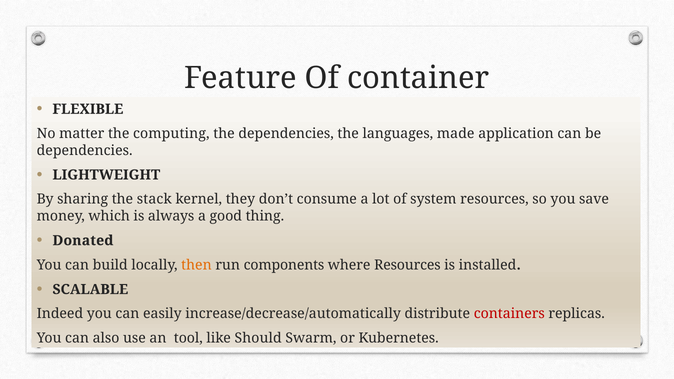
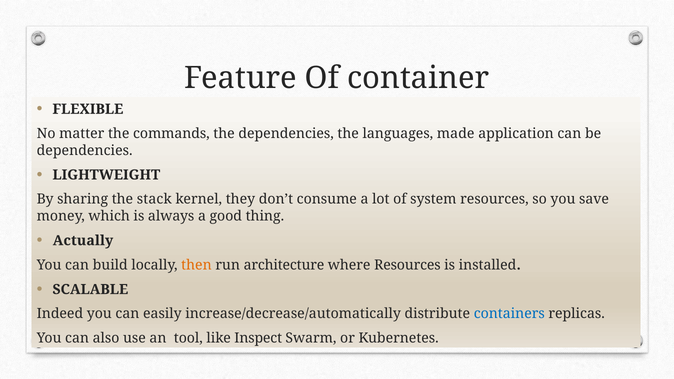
computing: computing -> commands
Donated: Donated -> Actually
components: components -> architecture
containers colour: red -> blue
Should: Should -> Inspect
